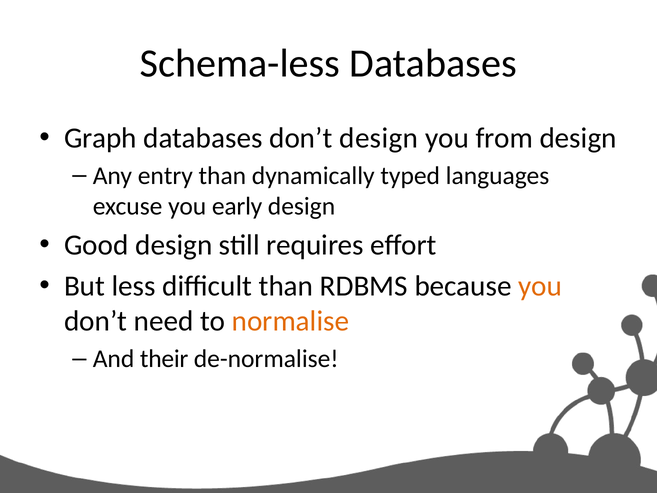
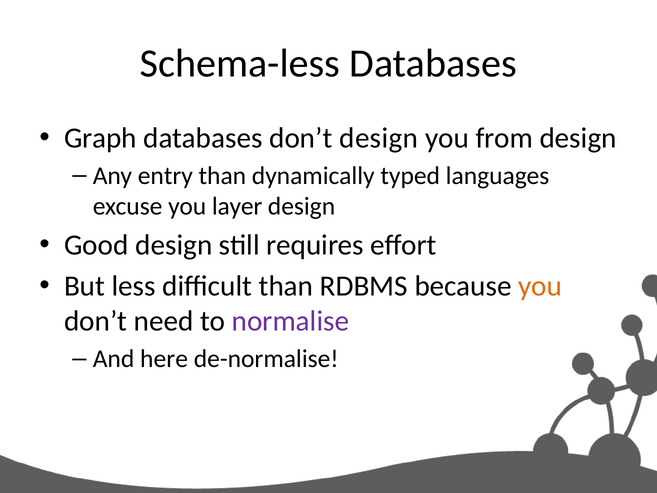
early: early -> layer
normalise colour: orange -> purple
their: their -> here
